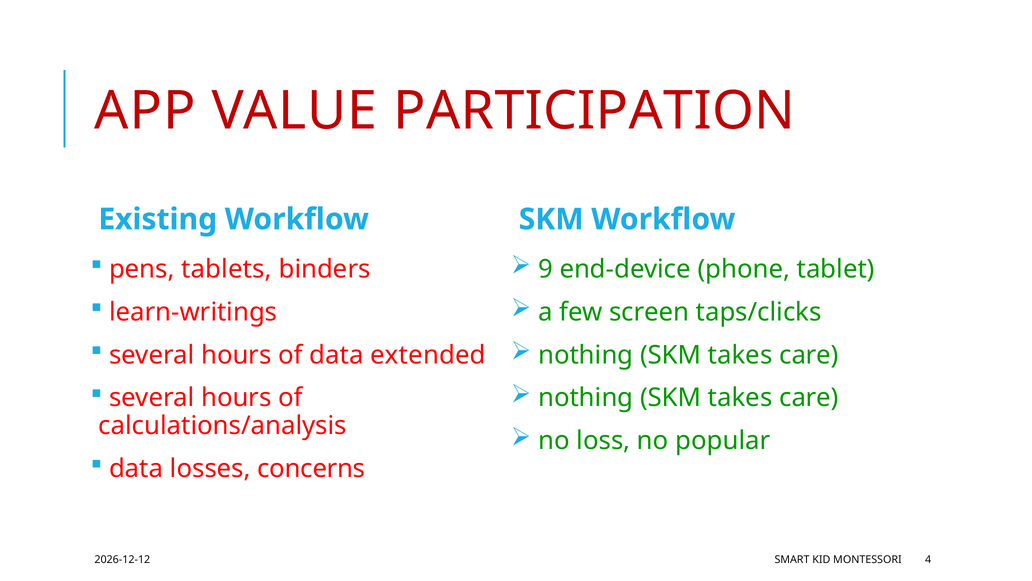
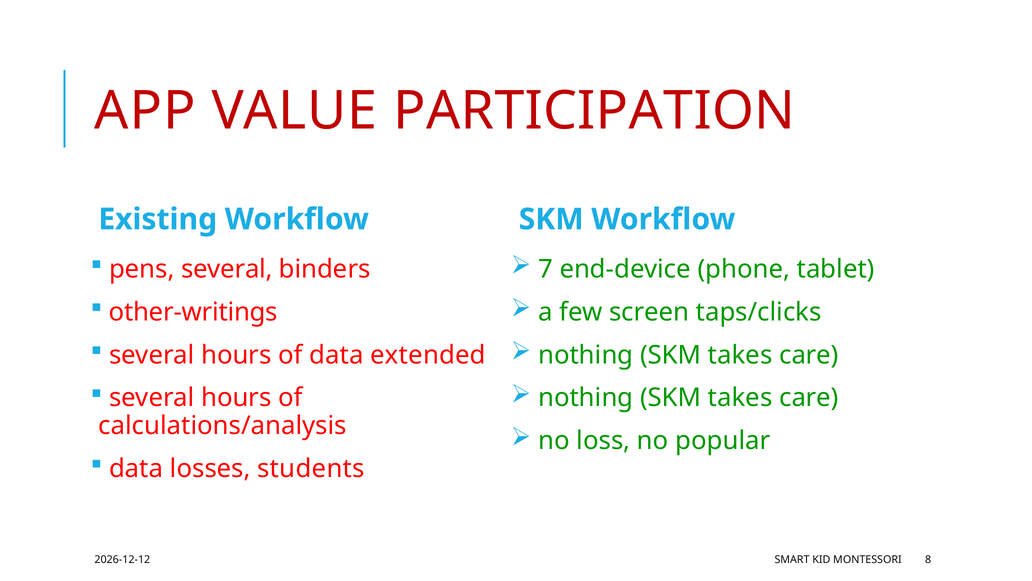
pens tablets: tablets -> several
9: 9 -> 7
learn-writings: learn-writings -> other-writings
concerns: concerns -> students
4: 4 -> 8
